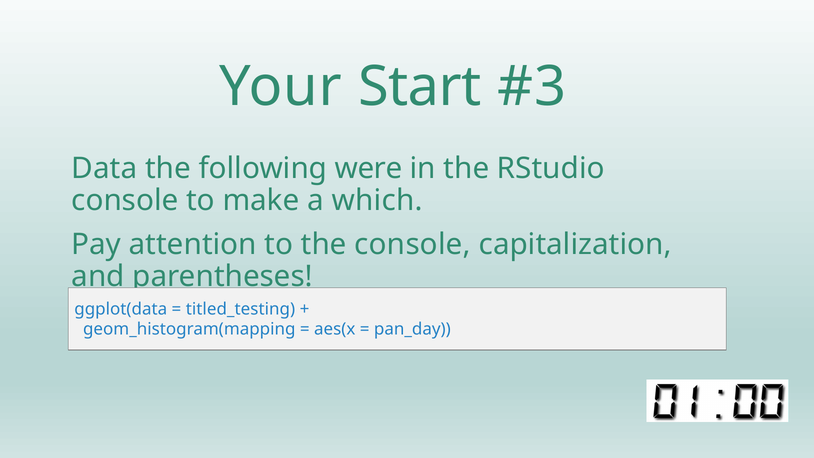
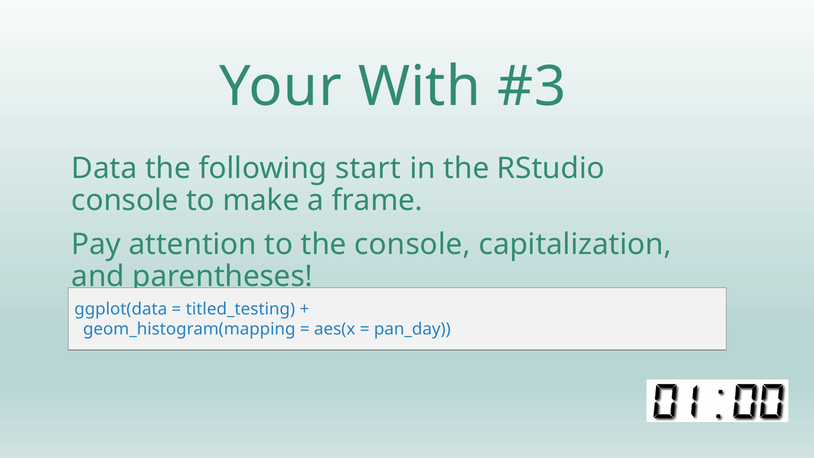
Start: Start -> With
were: were -> start
which: which -> frame
